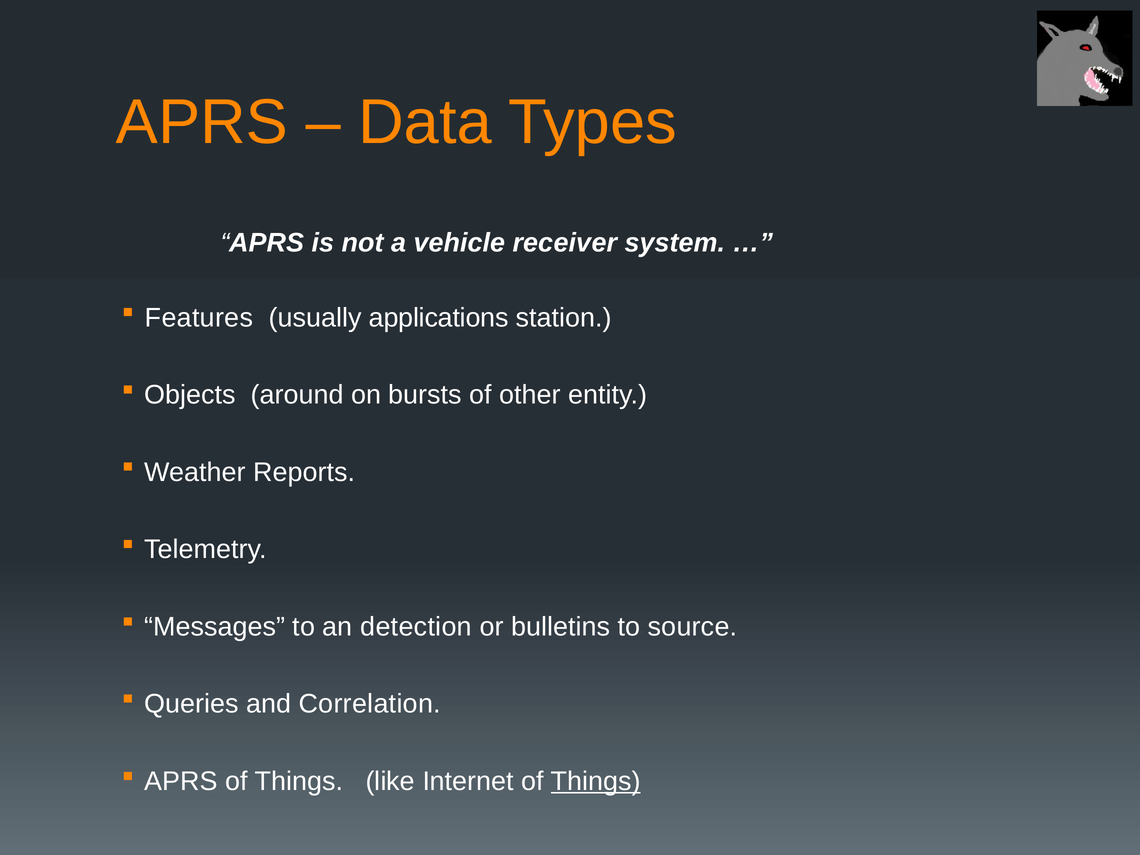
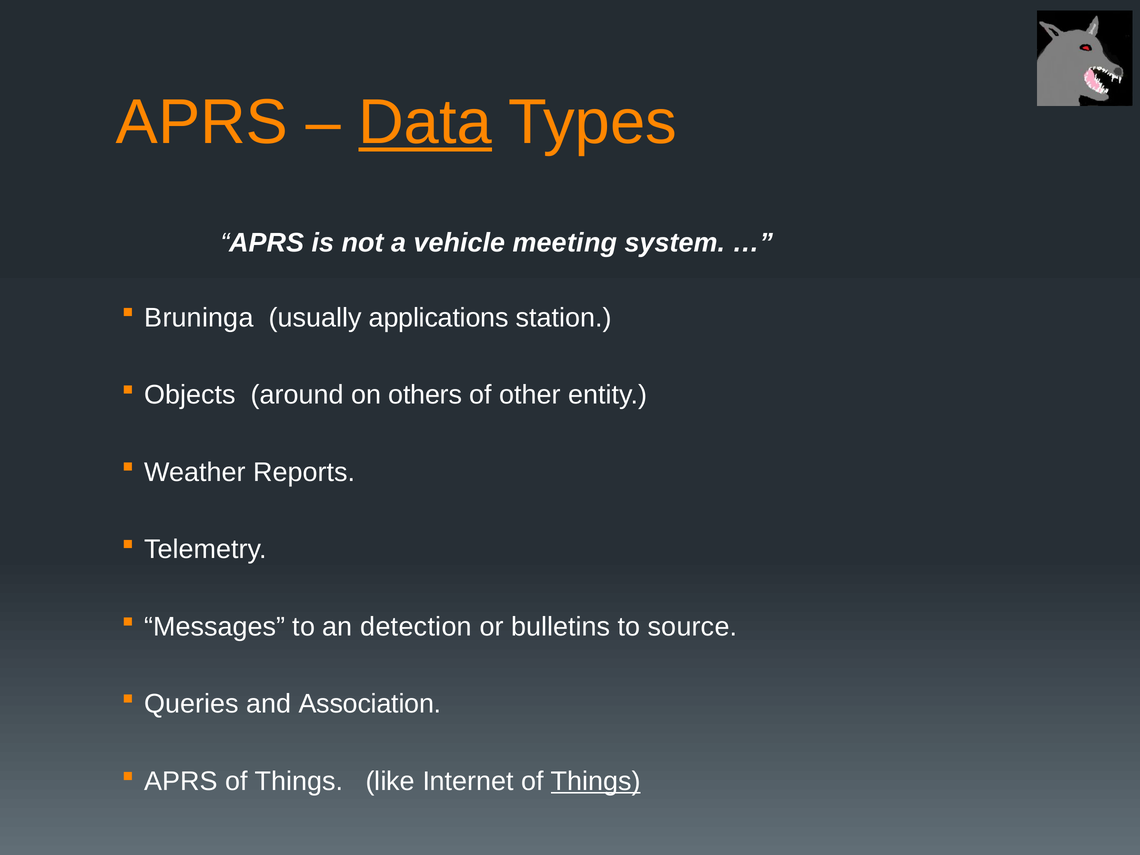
Data underline: none -> present
receiver: receiver -> meeting
Features: Features -> Bruninga
bursts: bursts -> others
Correlation: Correlation -> Association
